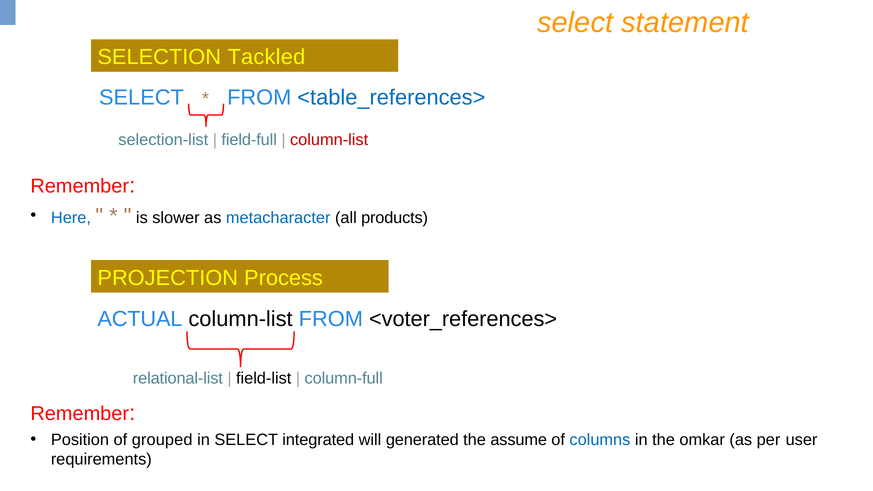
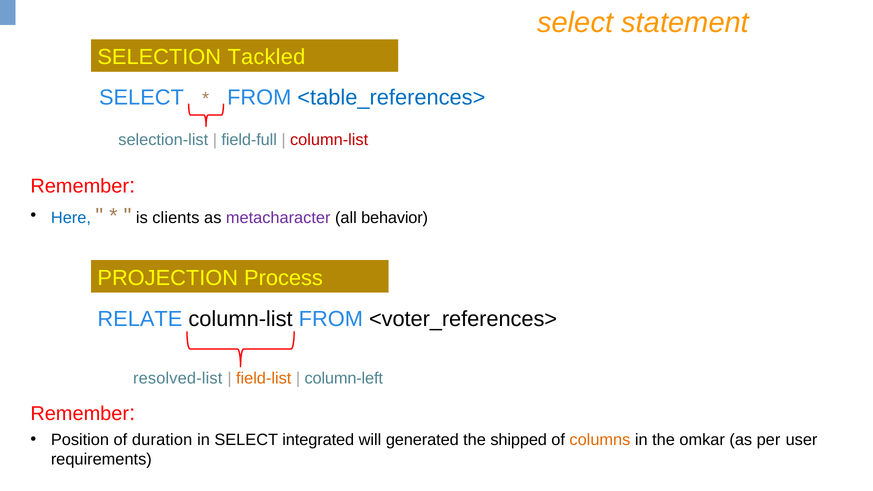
slower: slower -> clients
metacharacter colour: blue -> purple
products: products -> behavior
ACTUAL: ACTUAL -> RELATE
relational-list: relational-list -> resolved-list
field-list colour: black -> orange
column-full: column-full -> column-left
grouped: grouped -> duration
assume: assume -> shipped
columns colour: blue -> orange
